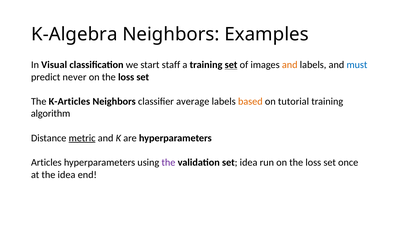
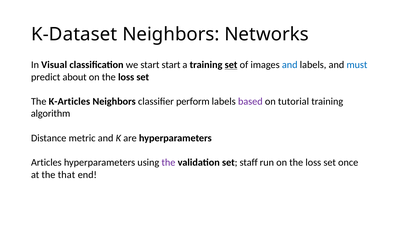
K-Algebra: K-Algebra -> K-Dataset
Examples: Examples -> Networks
start staff: staff -> start
and at (290, 65) colour: orange -> blue
never: never -> about
average: average -> perform
based colour: orange -> purple
metric underline: present -> none
set idea: idea -> staff
the idea: idea -> that
